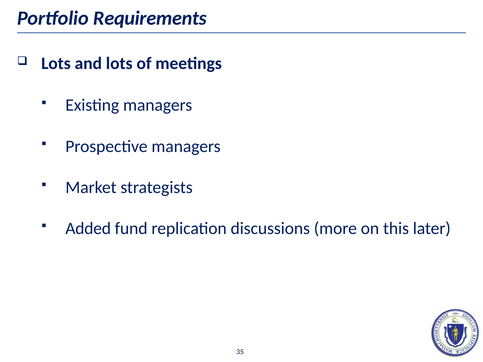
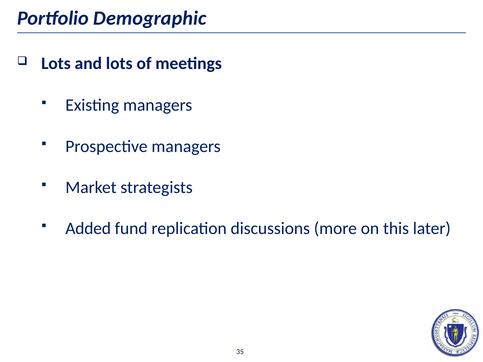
Requirements: Requirements -> Demographic
